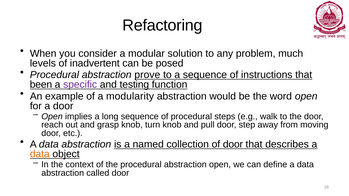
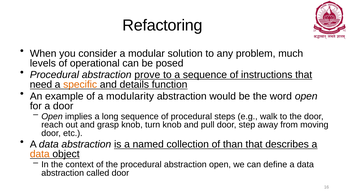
inadvertent: inadvertent -> operational
been: been -> need
specific colour: purple -> orange
testing: testing -> details
of door: door -> than
